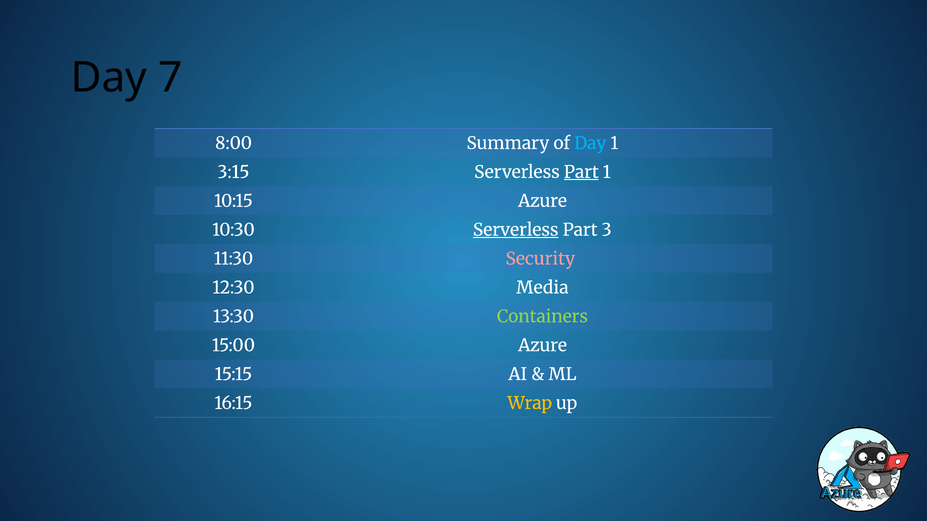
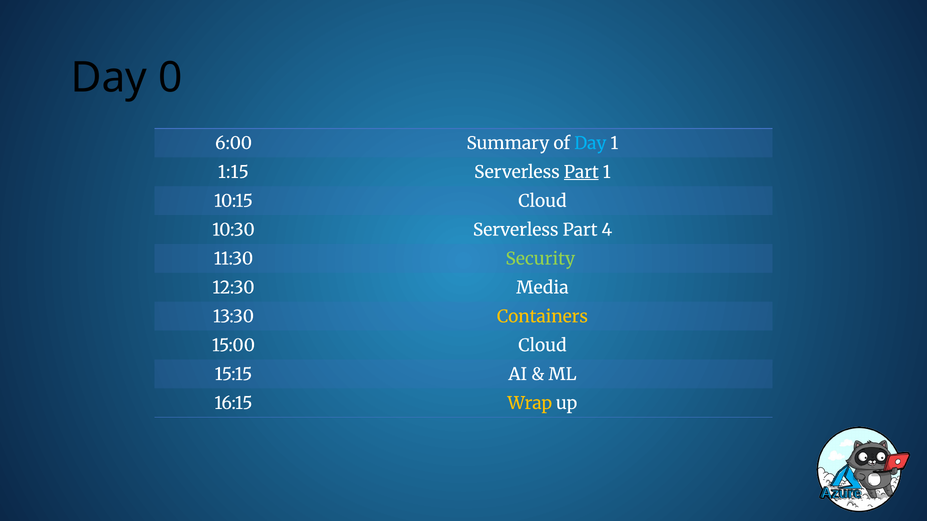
7: 7 -> 0
8:00: 8:00 -> 6:00
3:15: 3:15 -> 1:15
10:15 Azure: Azure -> Cloud
Serverless at (516, 230) underline: present -> none
3: 3 -> 4
Security colour: pink -> light green
Containers colour: light green -> yellow
15:00 Azure: Azure -> Cloud
